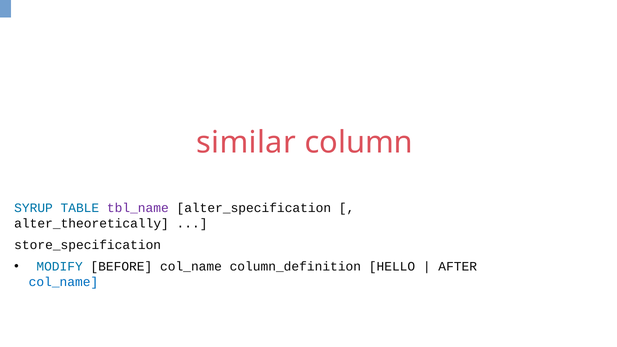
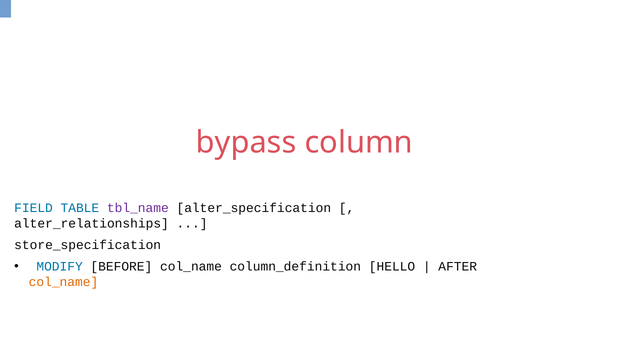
similar: similar -> bypass
SYRUP: SYRUP -> FIELD
alter_theoretically: alter_theoretically -> alter_relationships
col_name at (63, 282) colour: blue -> orange
